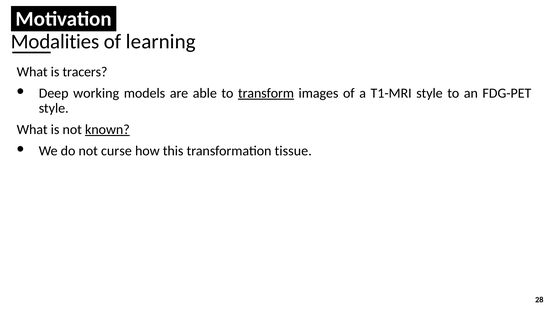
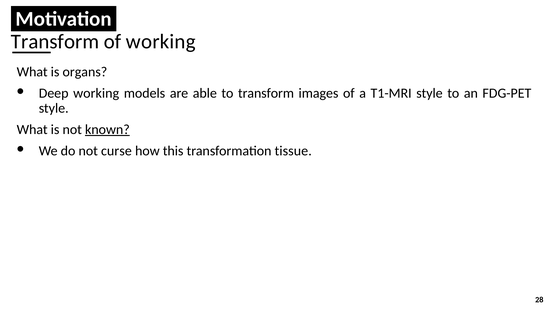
Modalities at (55, 42): Modalities -> Transform
of learning: learning -> working
tracers: tracers -> organs
transform at (266, 93) underline: present -> none
